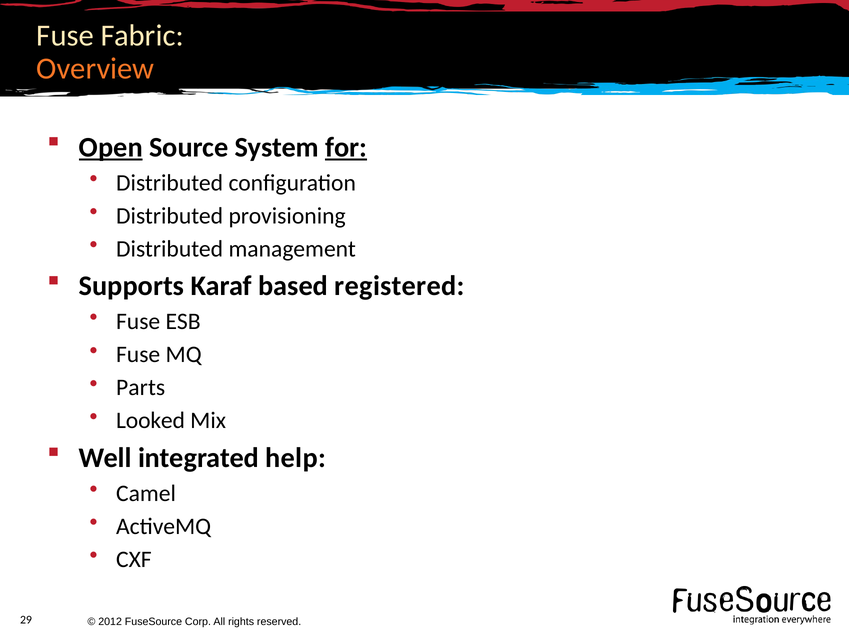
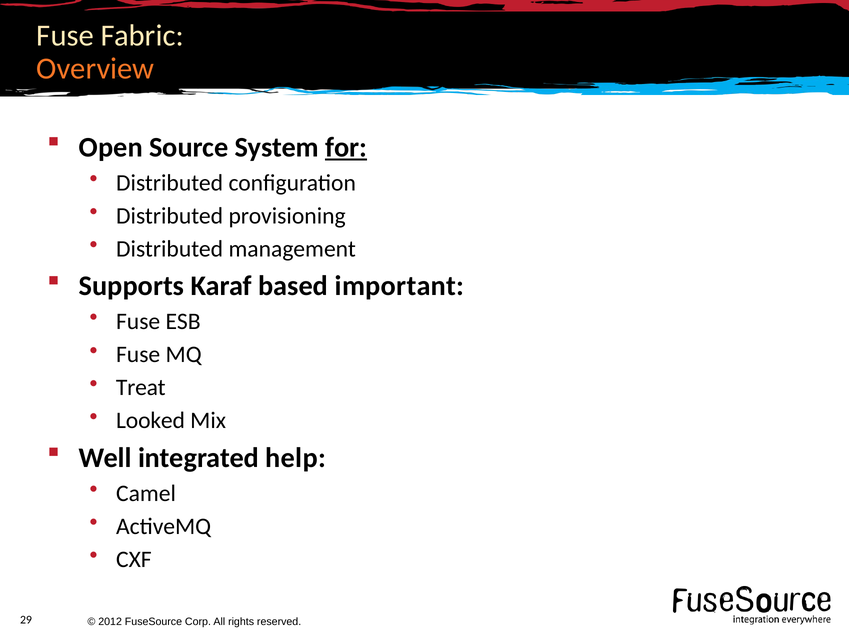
Open underline: present -> none
registered: registered -> important
Parts: Parts -> Treat
